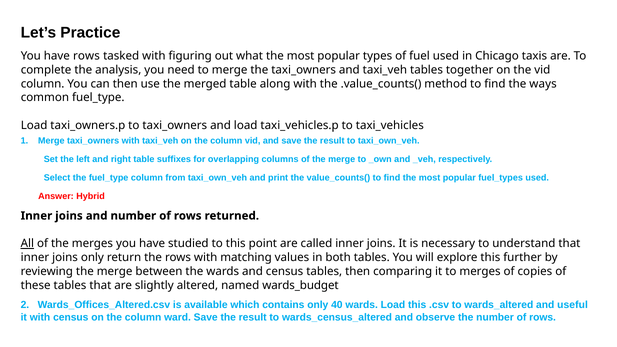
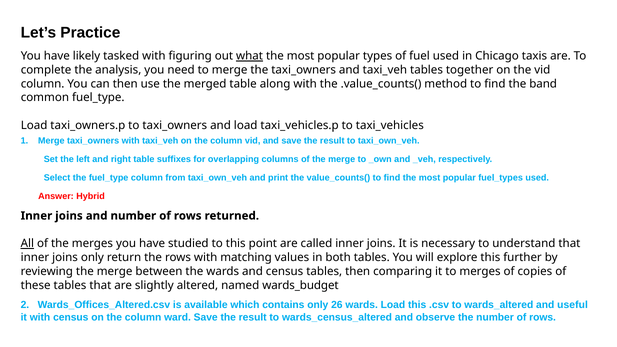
have rows: rows -> likely
what underline: none -> present
ways: ways -> band
40: 40 -> 26
